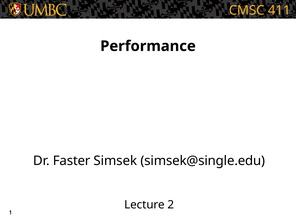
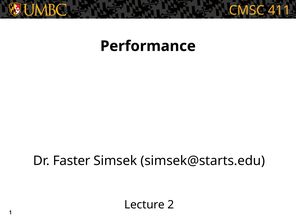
simsek@single.edu: simsek@single.edu -> simsek@starts.edu
